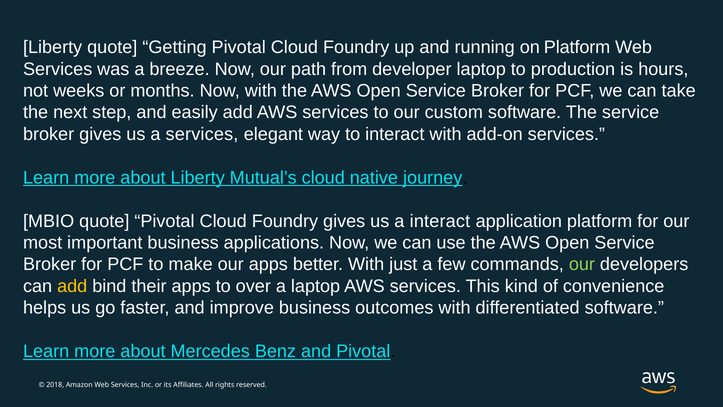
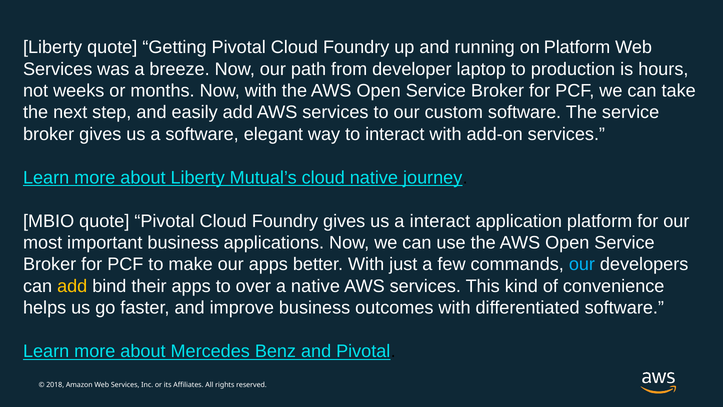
a services: services -> software
our at (582, 264) colour: light green -> light blue
a laptop: laptop -> native
